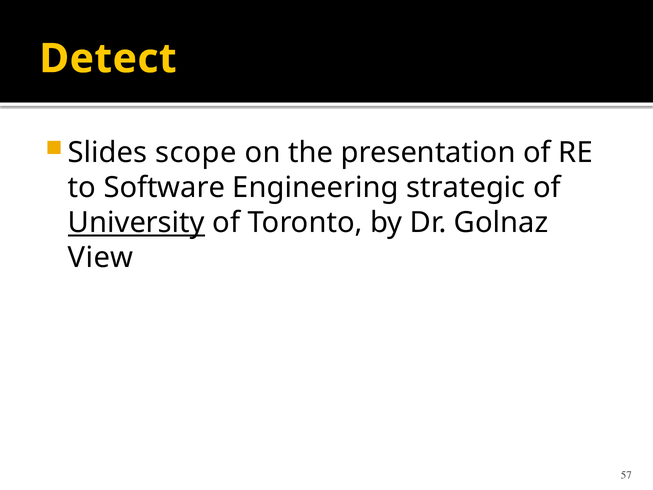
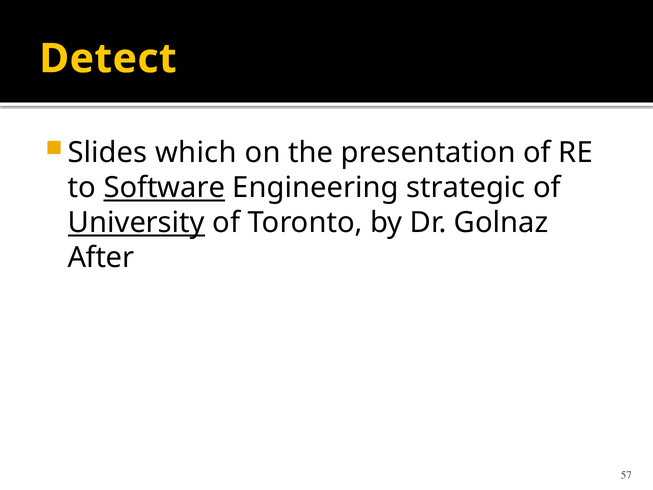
scope: scope -> which
Software underline: none -> present
View: View -> After
